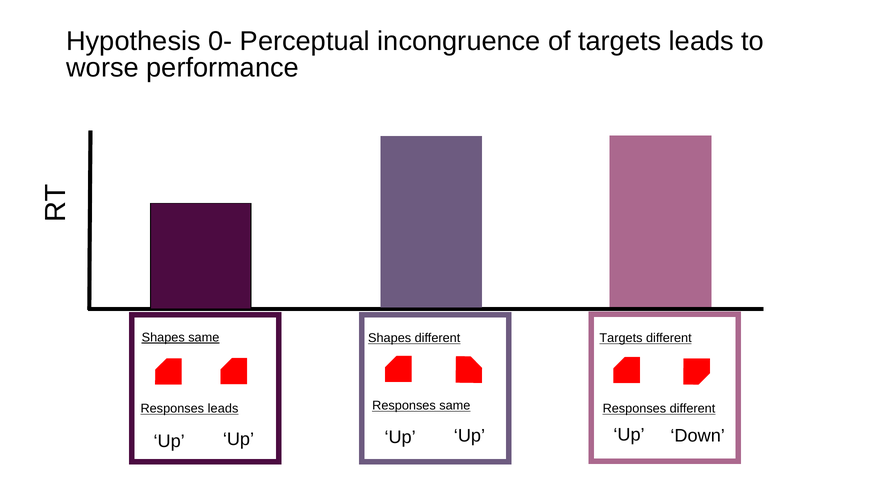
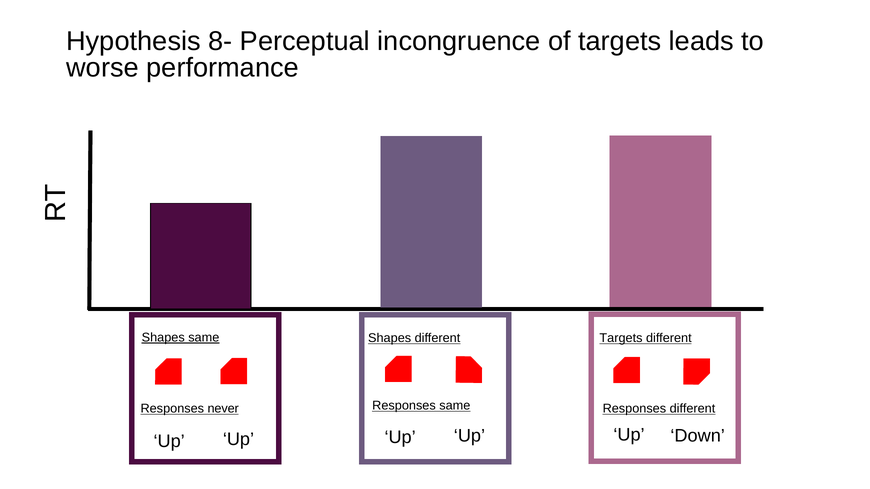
0-: 0- -> 8-
Responses leads: leads -> never
